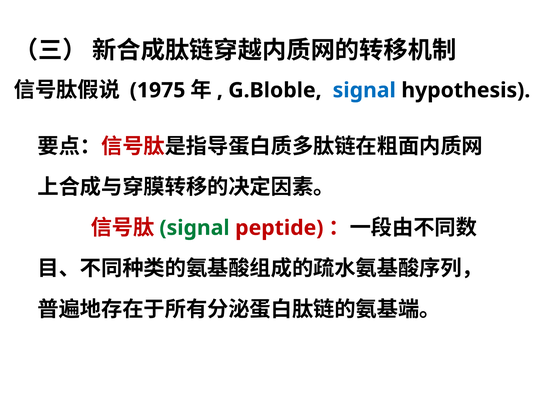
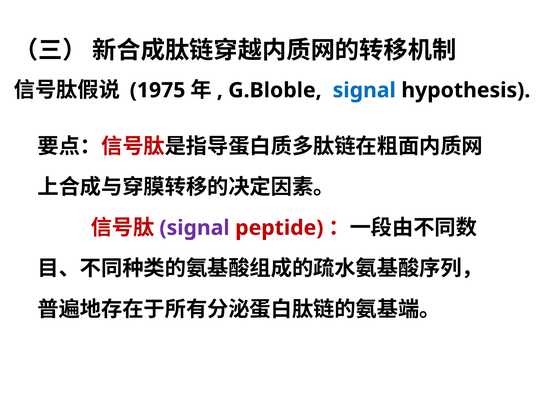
signal at (195, 228) colour: green -> purple
